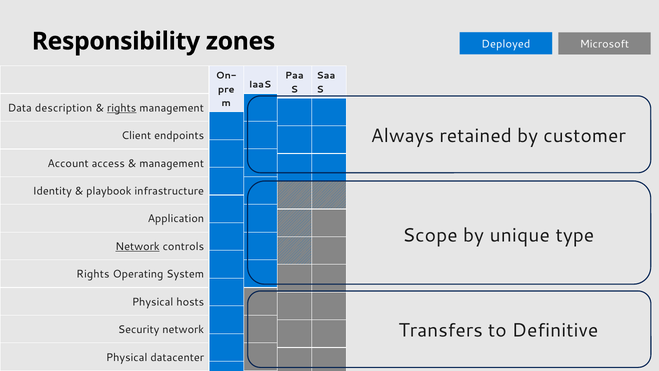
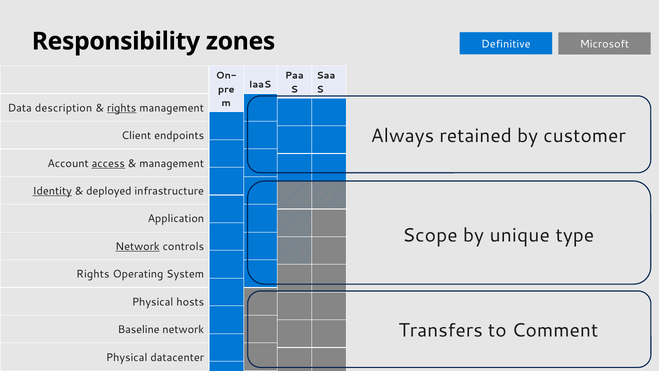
Deployed: Deployed -> Definitive
access underline: none -> present
Identity underline: none -> present
playbook: playbook -> deployed
Definitive: Definitive -> Comment
Security: Security -> Baseline
